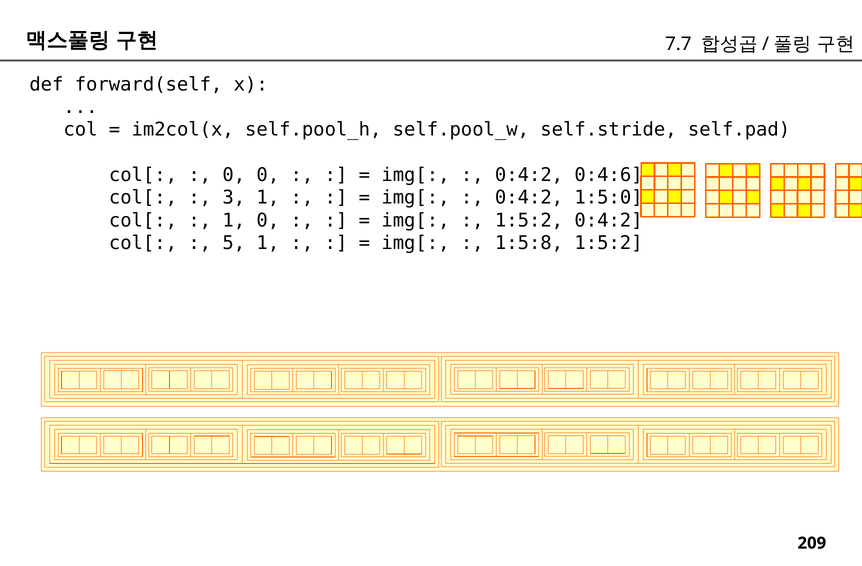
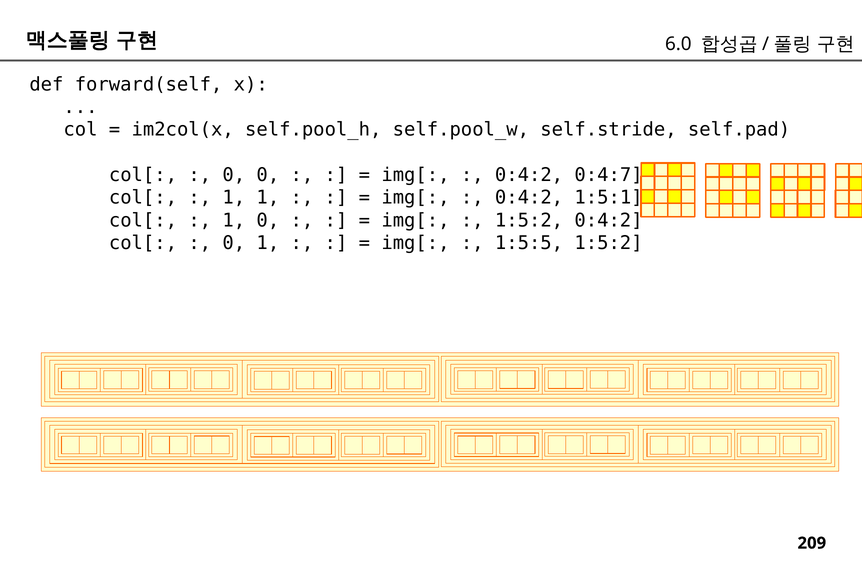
7.7: 7.7 -> 6.0
0:4:6: 0:4:6 -> 0:4:7
3 at (234, 198): 3 -> 1
1:5:0: 1:5:0 -> 1:5:1
5 at (234, 243): 5 -> 0
1:5:8: 1:5:8 -> 1:5:5
